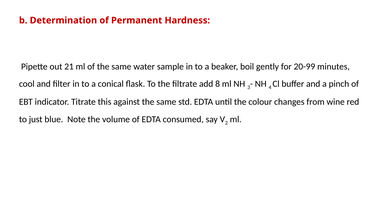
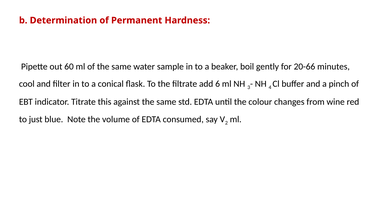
21: 21 -> 60
20-99: 20-99 -> 20-66
8: 8 -> 6
